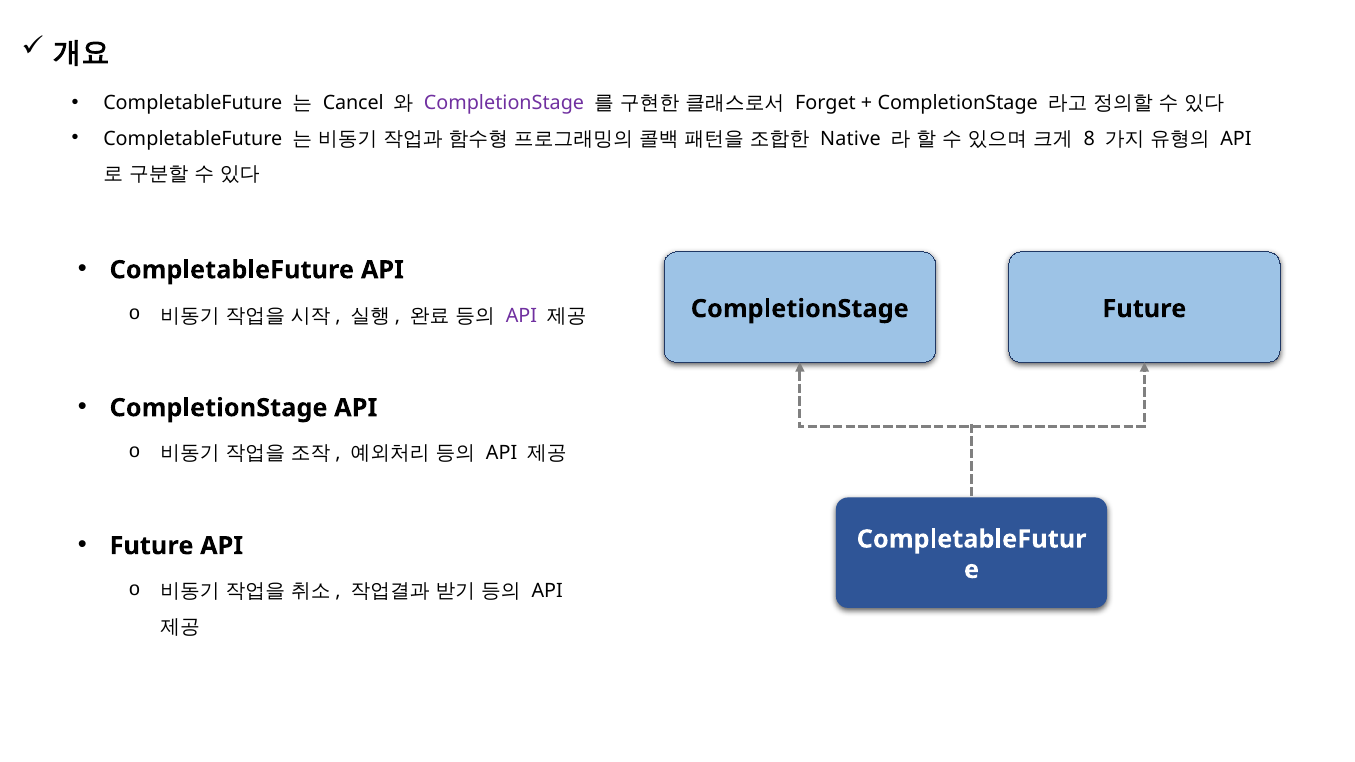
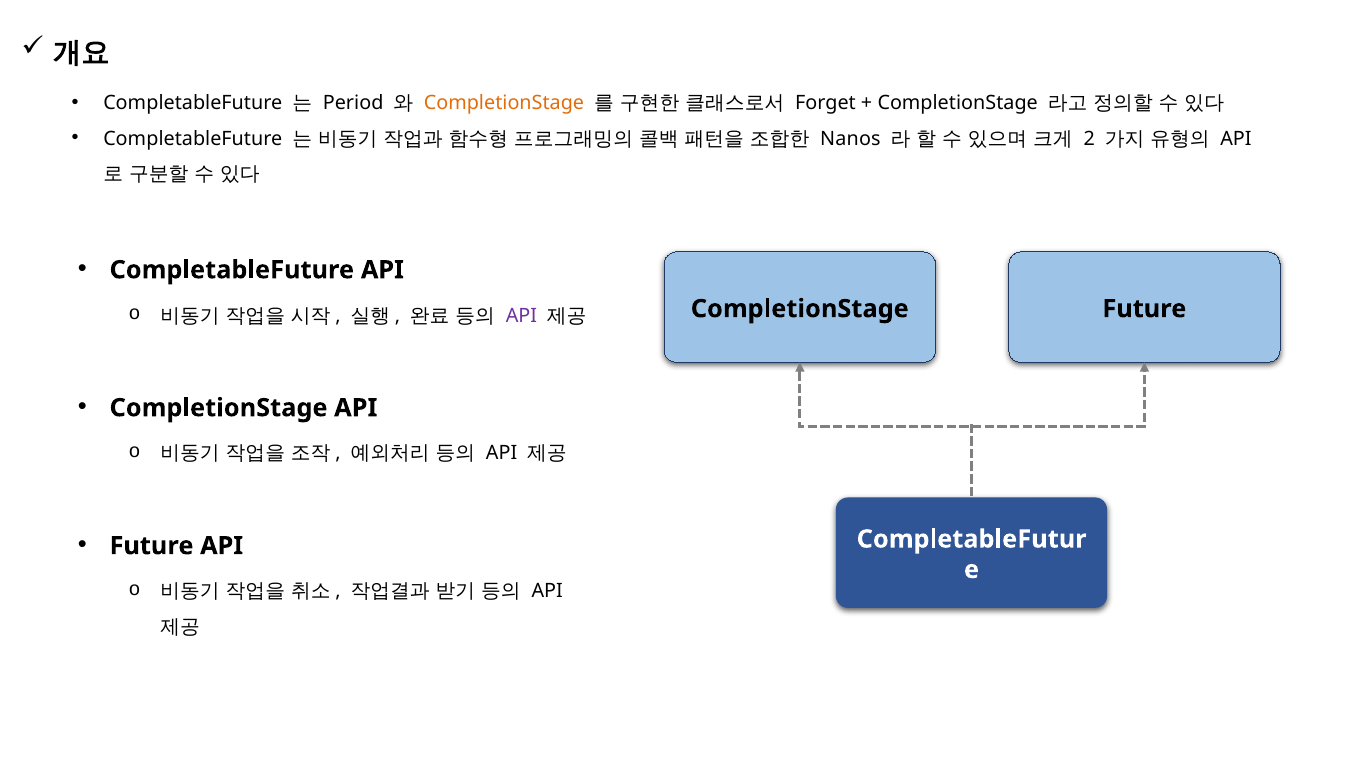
Cancel: Cancel -> Period
CompletionStage at (504, 103) colour: purple -> orange
Native: Native -> Nanos
8: 8 -> 2
